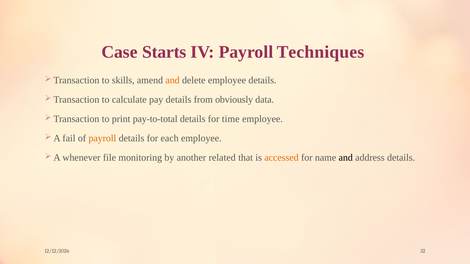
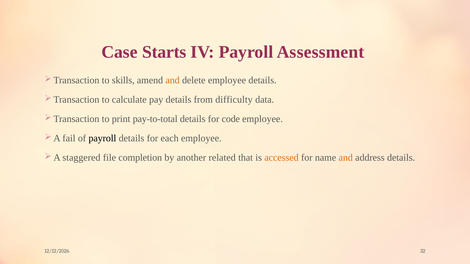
Techniques: Techniques -> Assessment
obviously: obviously -> difficulty
time: time -> code
payroll at (102, 139) colour: orange -> black
whenever: whenever -> staggered
monitoring: monitoring -> completion
and at (346, 158) colour: black -> orange
